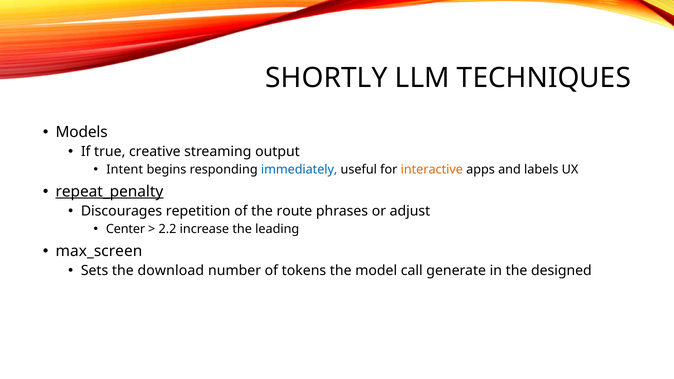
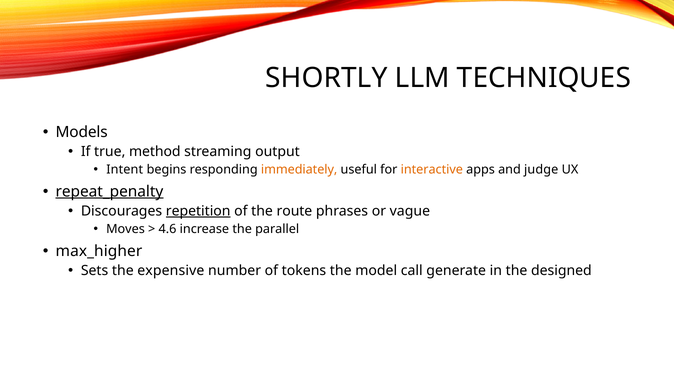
creative: creative -> method
immediately colour: blue -> orange
labels: labels -> judge
repetition underline: none -> present
adjust: adjust -> vague
Center: Center -> Moves
2.2: 2.2 -> 4.6
leading: leading -> parallel
max_screen: max_screen -> max_higher
download: download -> expensive
